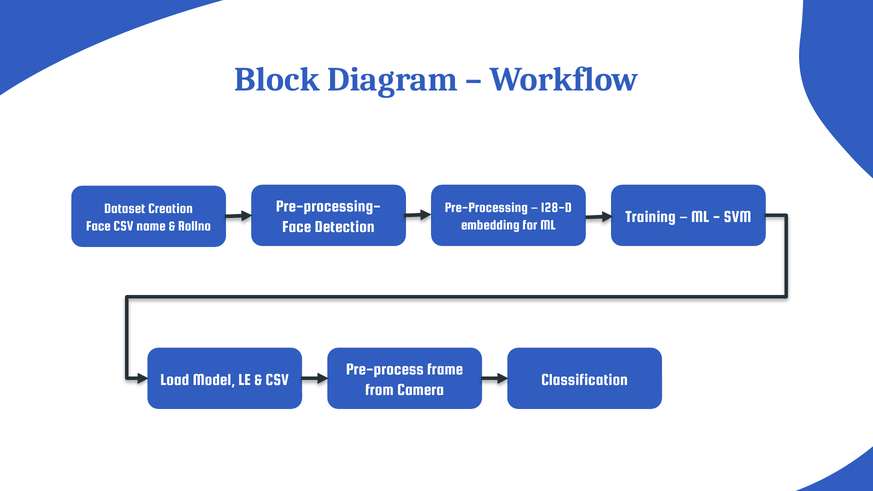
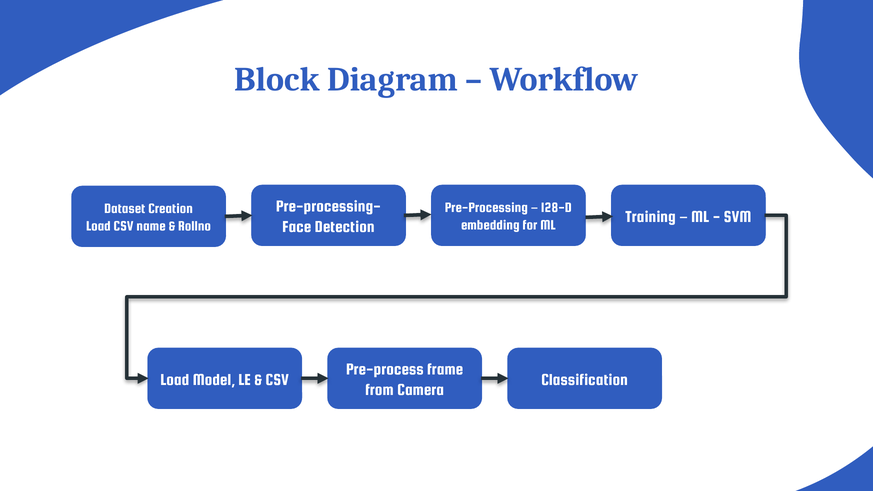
Face at (98, 226): Face -> Load
